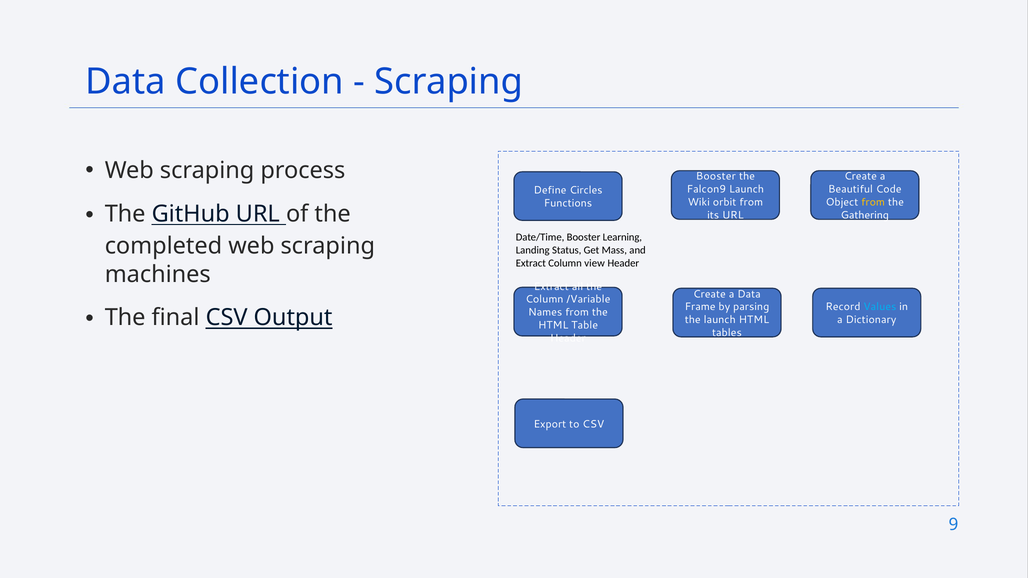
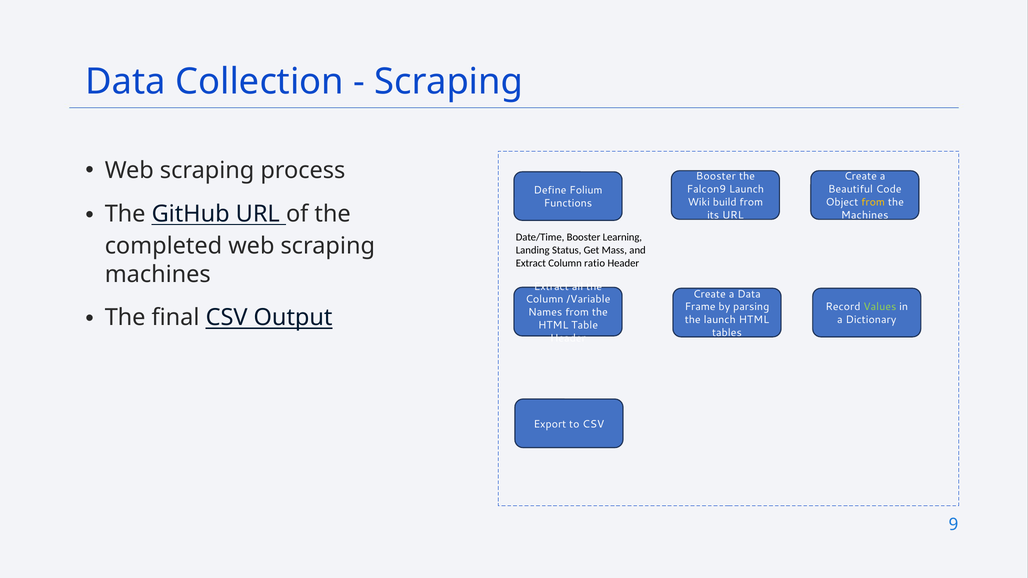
Circles: Circles -> Folium
orbit: orbit -> build
Gathering at (865, 215): Gathering -> Machines
view: view -> ratio
Values colour: light blue -> light green
